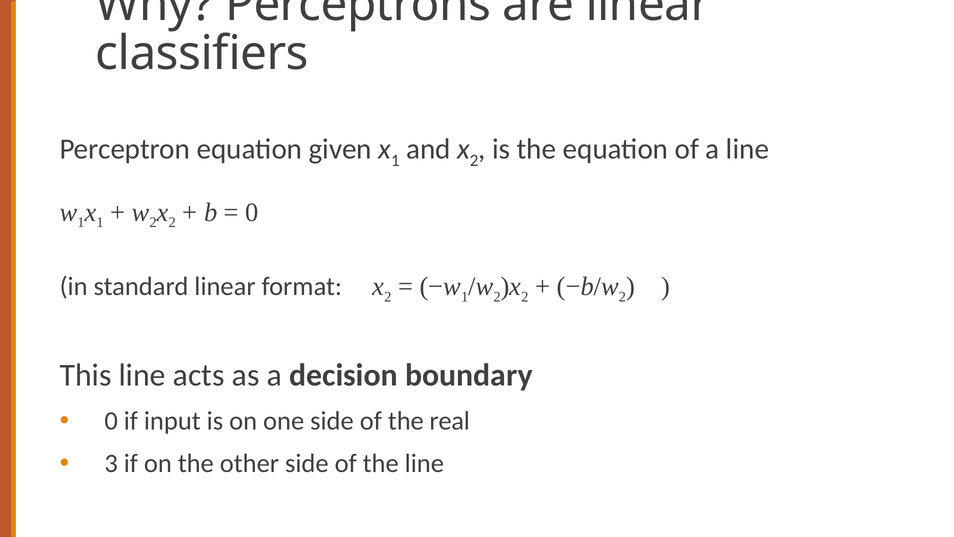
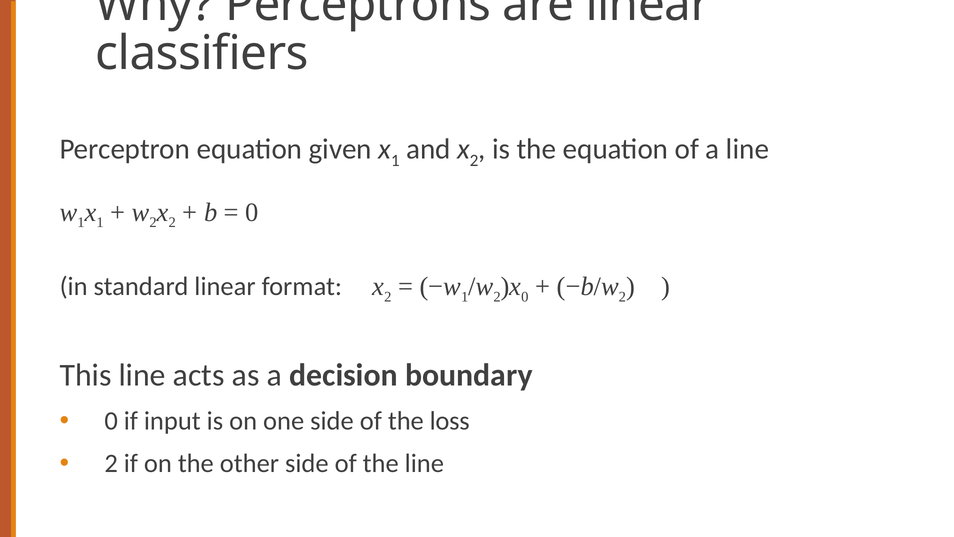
2 at (525, 297): 2 -> 0
real: real -> loss
3 at (111, 463): 3 -> 2
